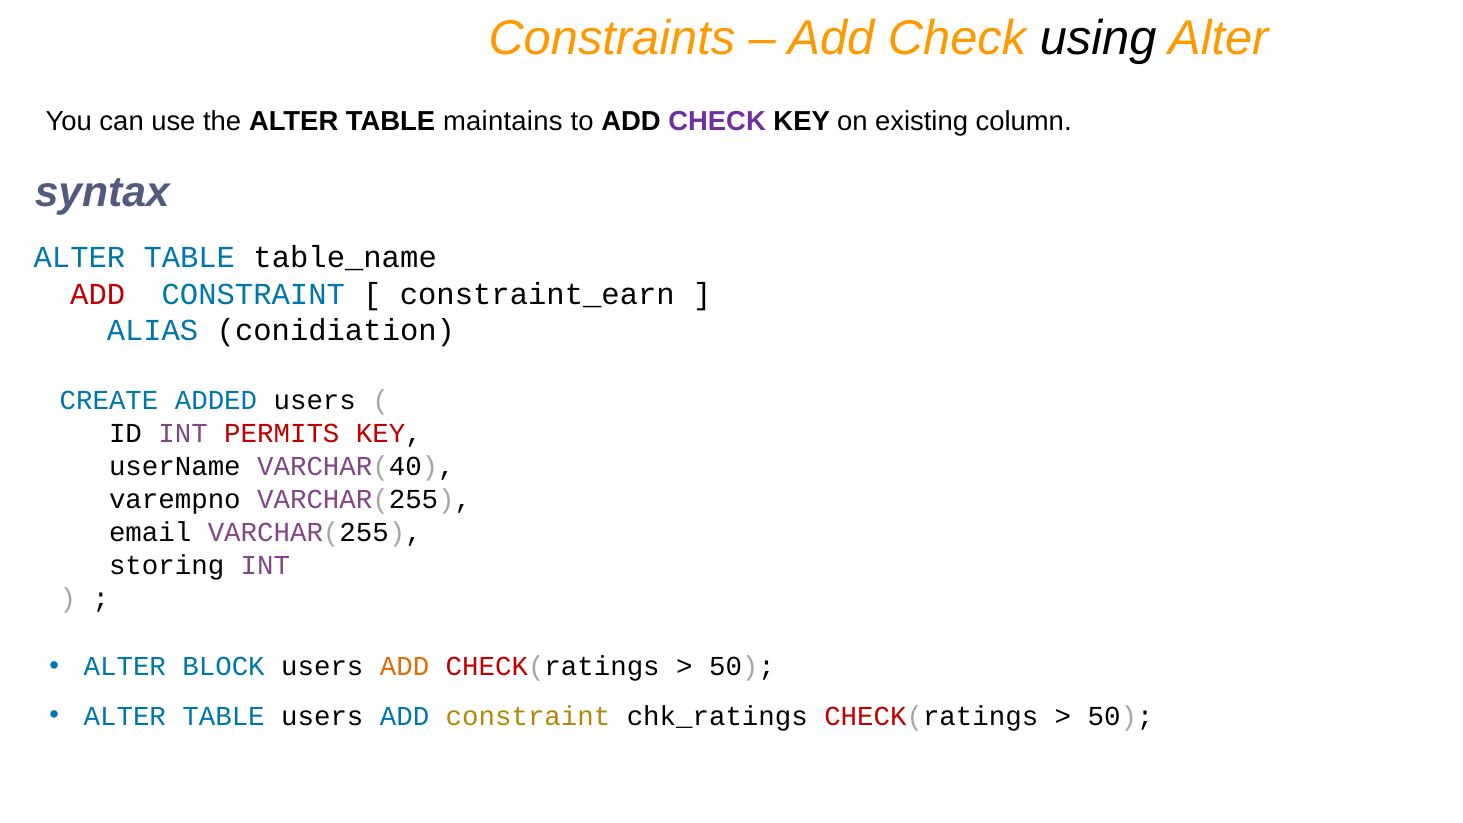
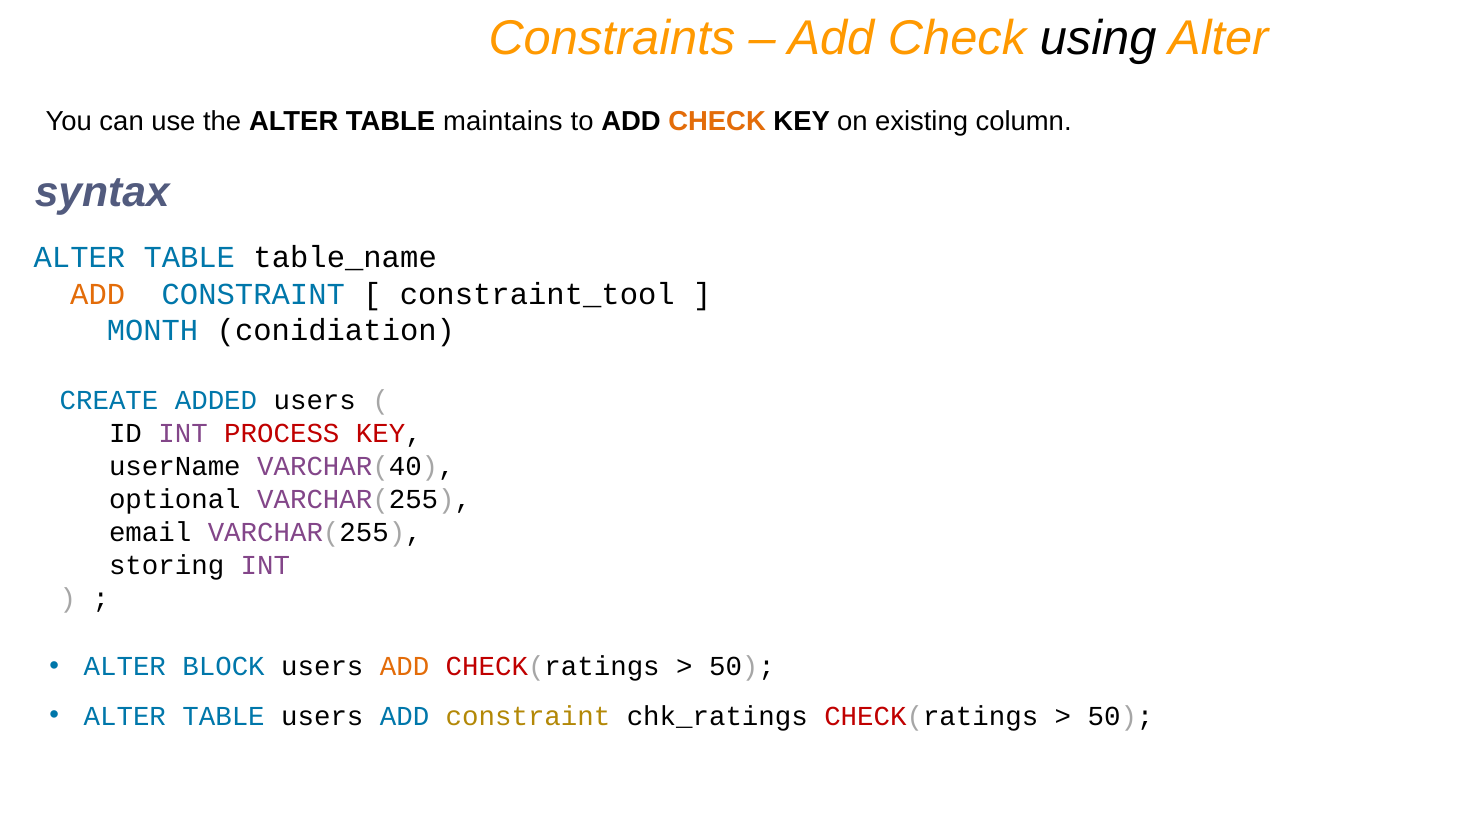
CHECK at (717, 122) colour: purple -> orange
ADD at (98, 294) colour: red -> orange
constraint_earn: constraint_earn -> constraint_tool
ALIAS: ALIAS -> MONTH
PERMITS: PERMITS -> PROCESS
varempno: varempno -> optional
